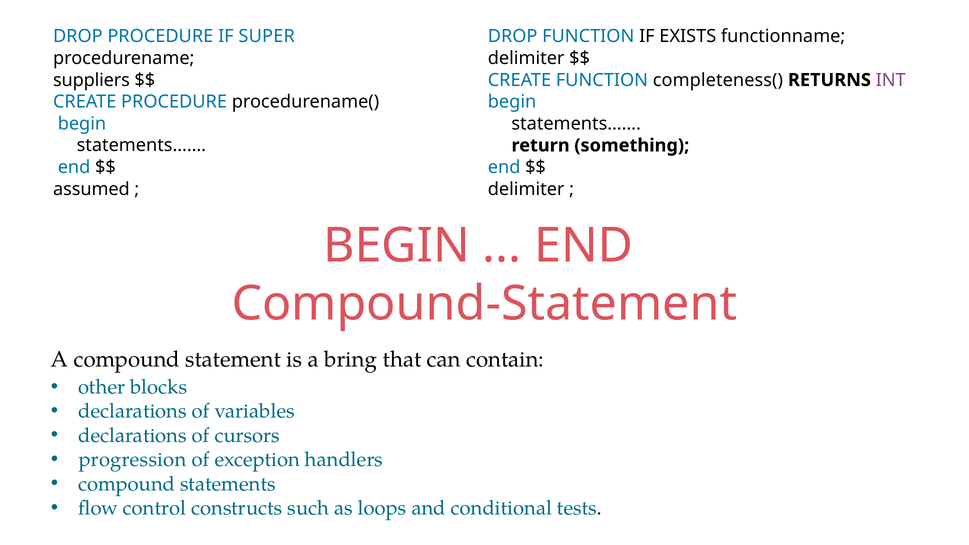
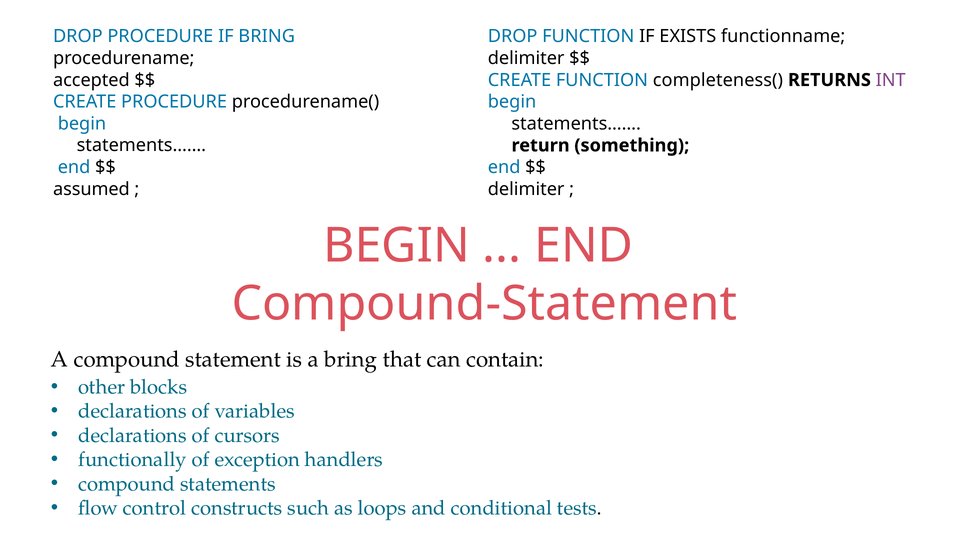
IF SUPER: SUPER -> BRING
suppliers: suppliers -> accepted
progression: progression -> functionally
